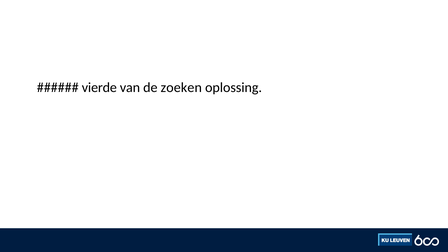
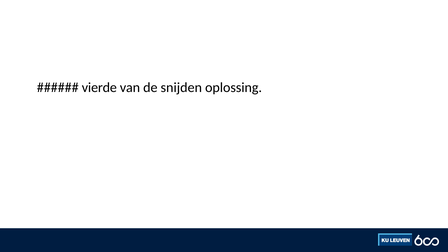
zoeken: zoeken -> snijden
